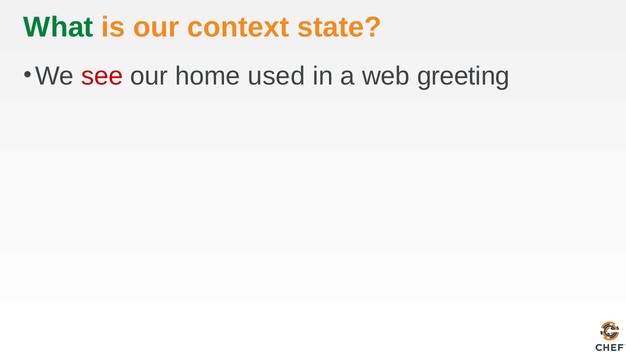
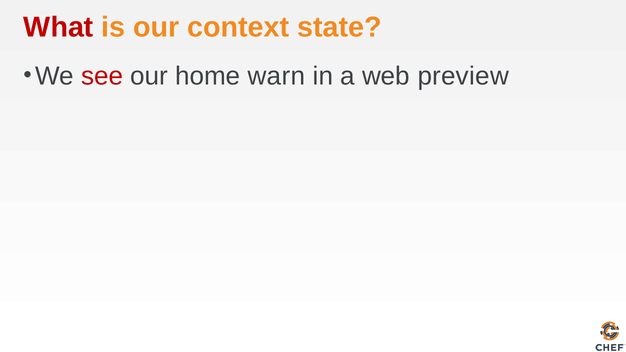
What colour: green -> red
used: used -> warn
greeting: greeting -> preview
